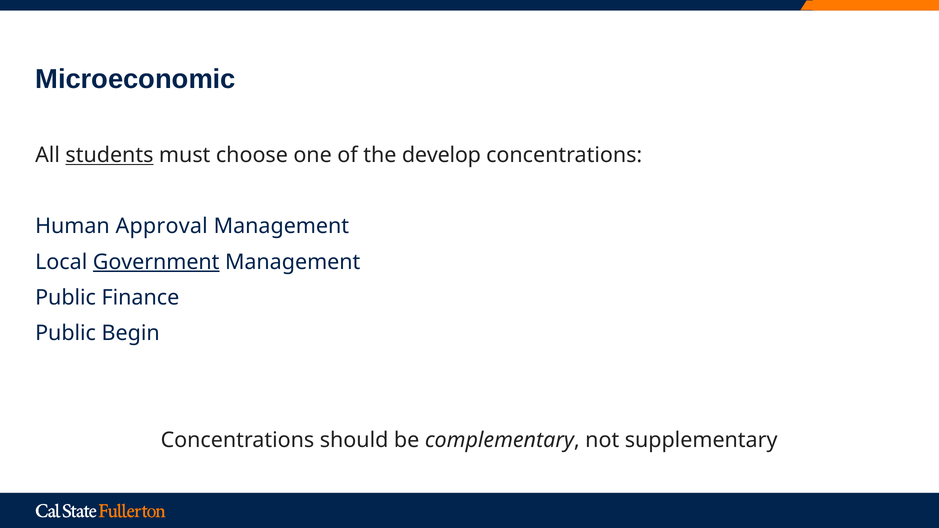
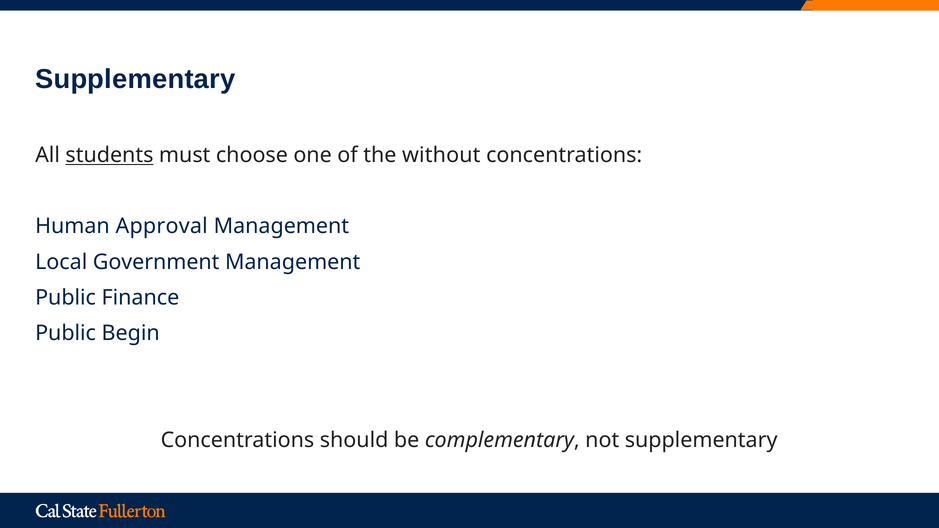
Microeconomic at (135, 79): Microeconomic -> Supplementary
develop: develop -> without
Government underline: present -> none
